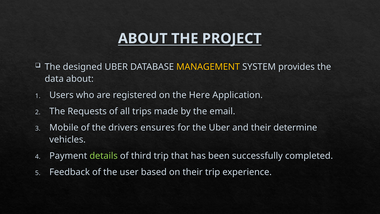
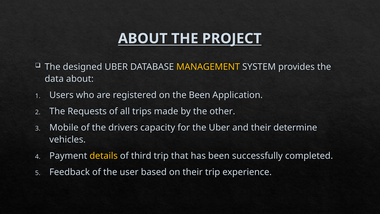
the Here: Here -> Been
email: email -> other
ensures: ensures -> capacity
details colour: light green -> yellow
